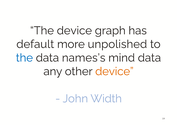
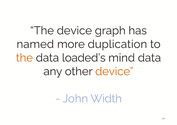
default: default -> named
unpolished: unpolished -> duplication
the at (24, 58) colour: blue -> orange
names’s: names’s -> loaded’s
